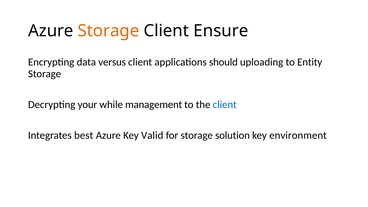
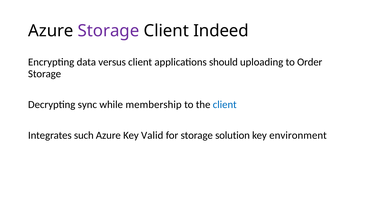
Storage at (109, 31) colour: orange -> purple
Ensure: Ensure -> Indeed
Entity: Entity -> Order
your: your -> sync
management: management -> membership
best: best -> such
